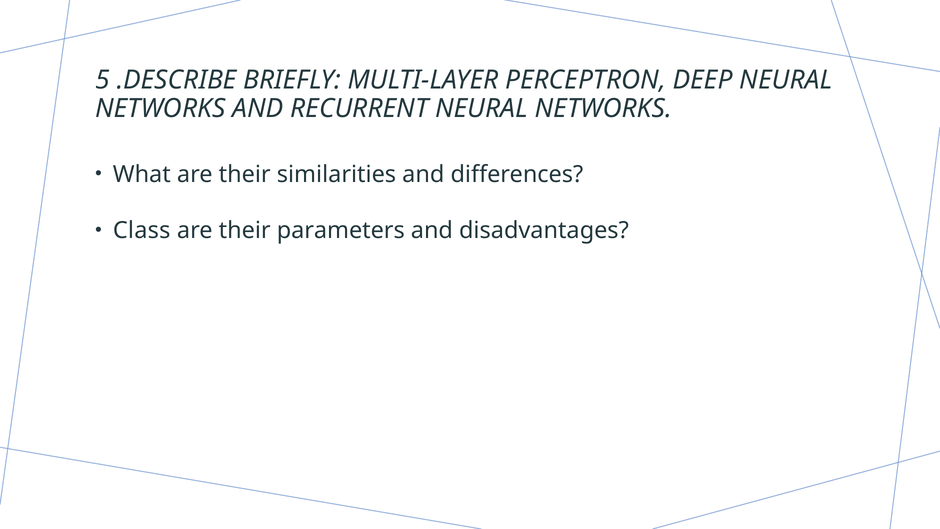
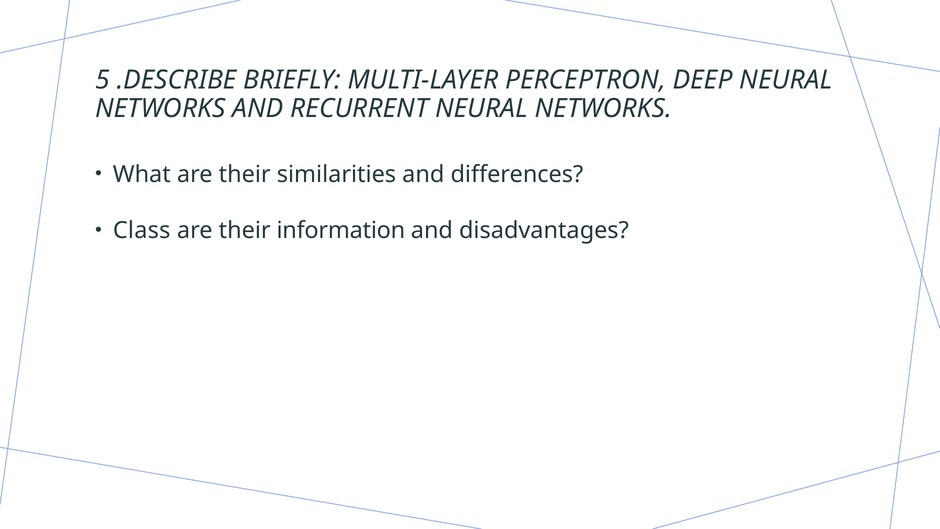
parameters: parameters -> information
